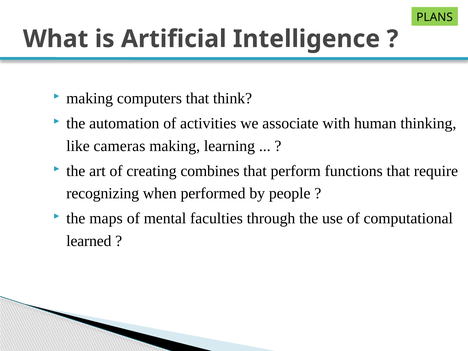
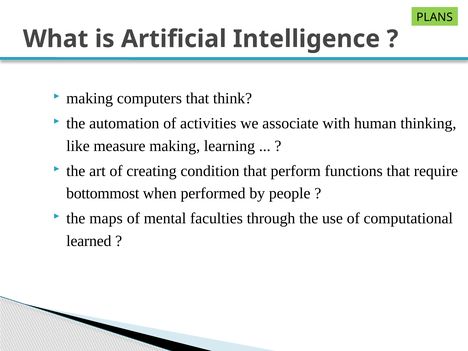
cameras: cameras -> measure
combines: combines -> condition
recognizing: recognizing -> bottommost
